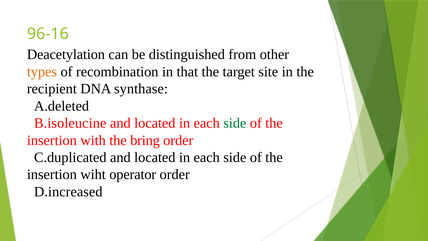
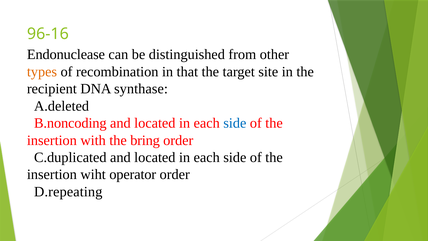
Deacetylation: Deacetylation -> Endonuclease
B.isoleucine: B.isoleucine -> B.noncoding
side at (235, 123) colour: green -> blue
D.increased: D.increased -> D.repeating
